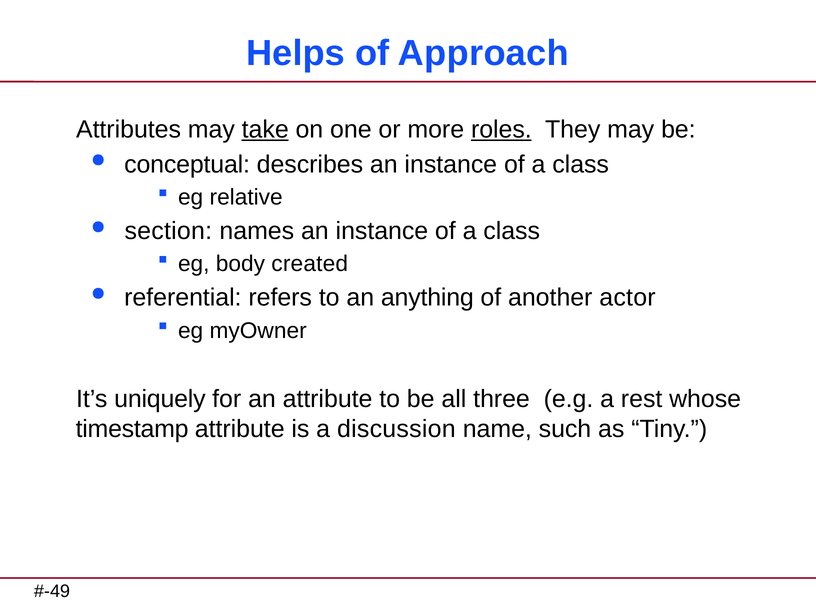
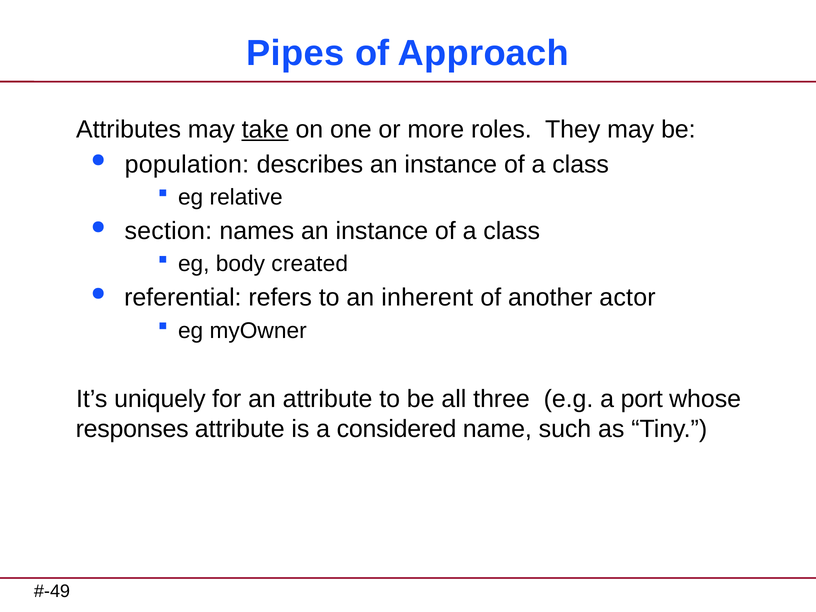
Helps: Helps -> Pipes
roles underline: present -> none
conceptual: conceptual -> population
anything: anything -> inherent
rest: rest -> port
timestamp: timestamp -> responses
discussion: discussion -> considered
